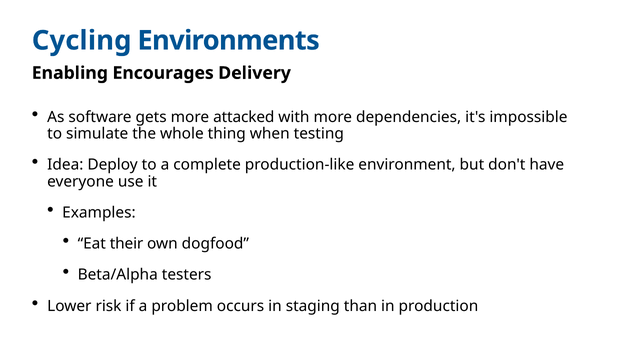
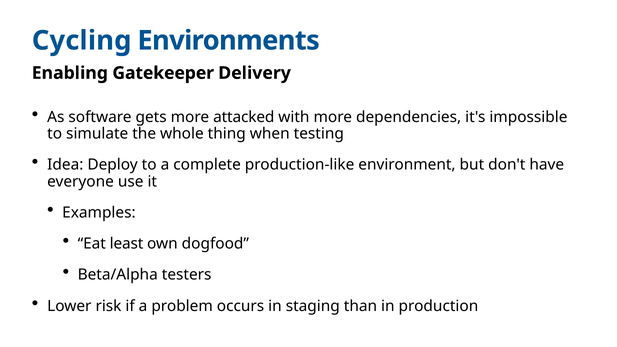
Encourages: Encourages -> Gatekeeper
their: their -> least
